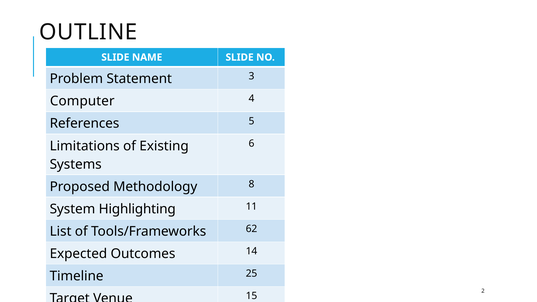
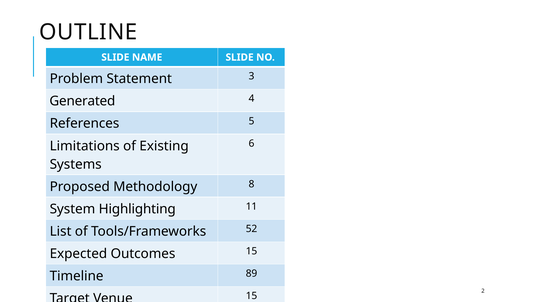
Computer: Computer -> Generated
62: 62 -> 52
Outcomes 14: 14 -> 15
25: 25 -> 89
